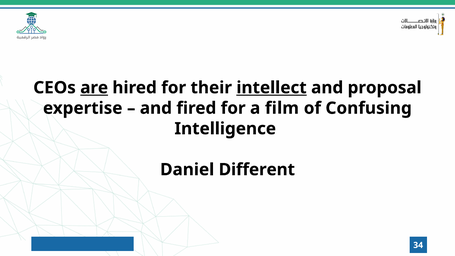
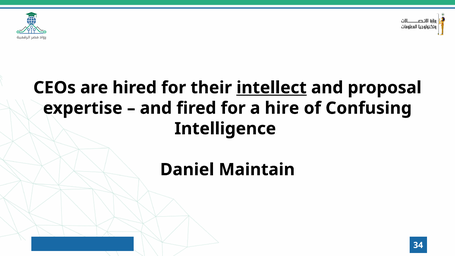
are underline: present -> none
film: film -> hire
Different: Different -> Maintain
